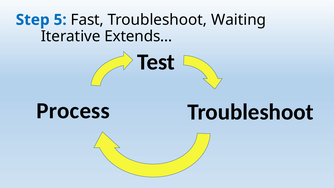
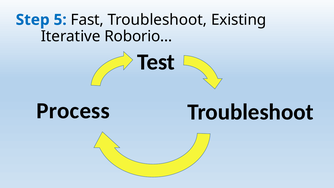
Waiting: Waiting -> Existing
Extends…: Extends… -> Roborio…
